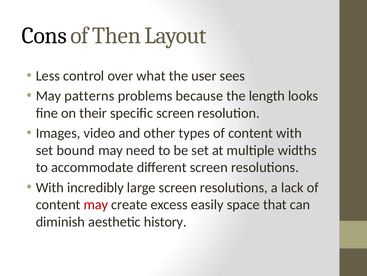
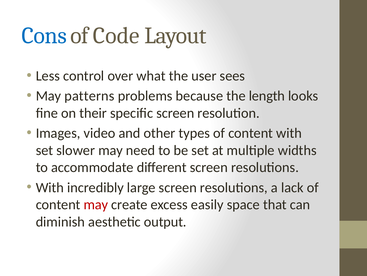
Cons colour: black -> blue
Then: Then -> Code
bound: bound -> slower
history: history -> output
